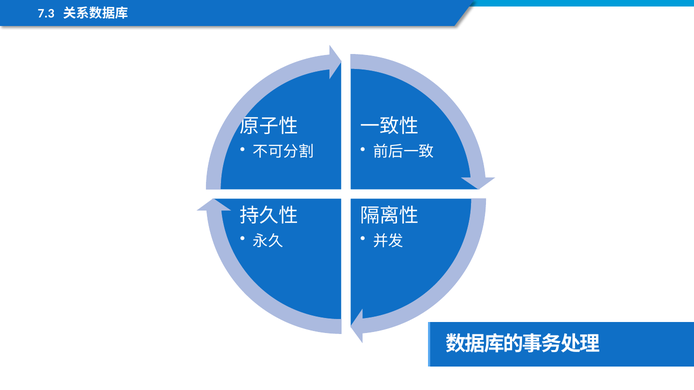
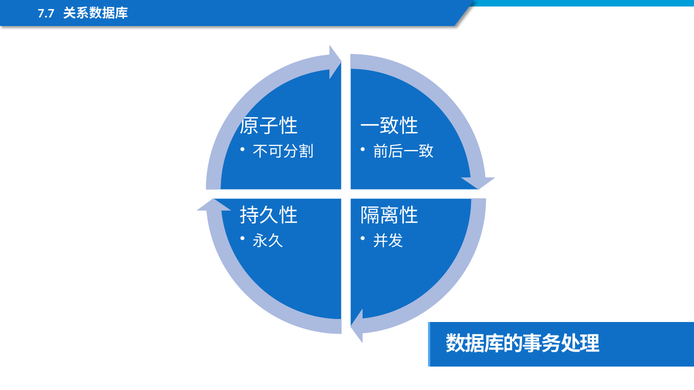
7.3: 7.3 -> 7.7
